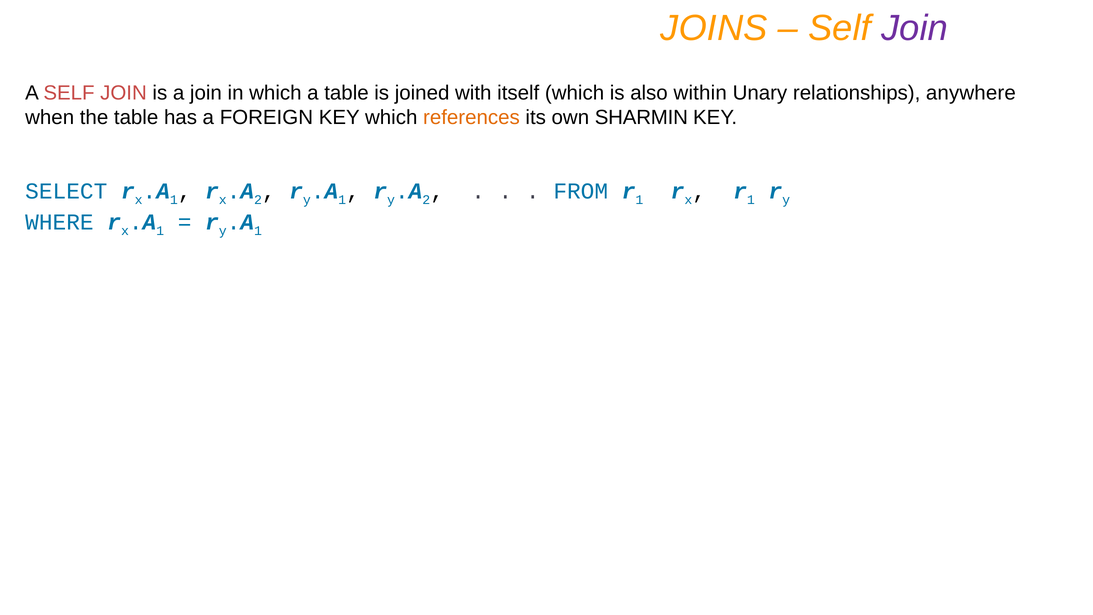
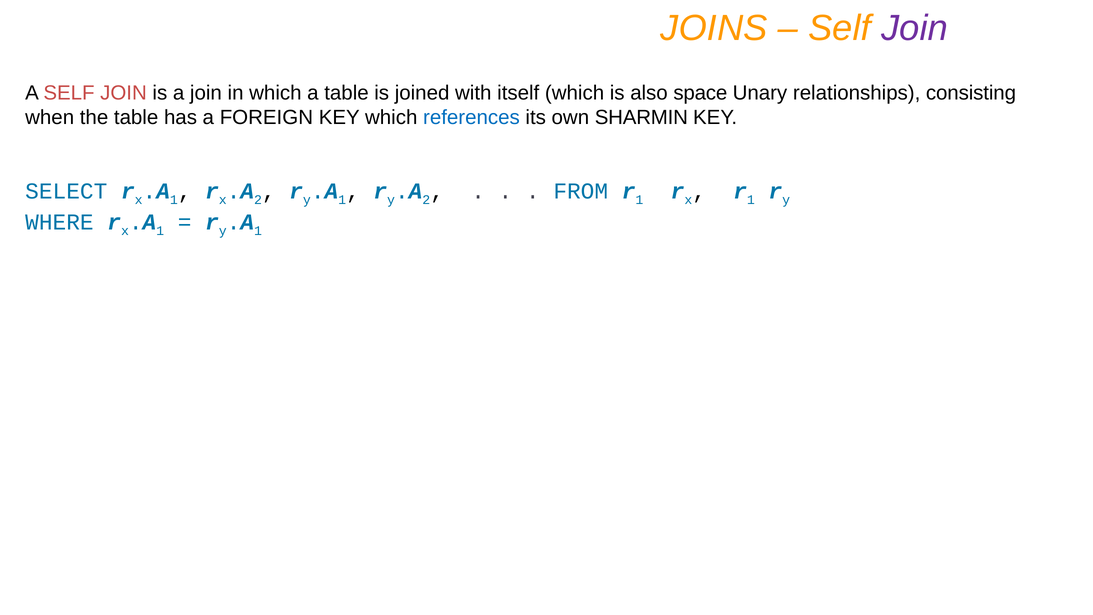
within: within -> space
anywhere: anywhere -> consisting
references colour: orange -> blue
